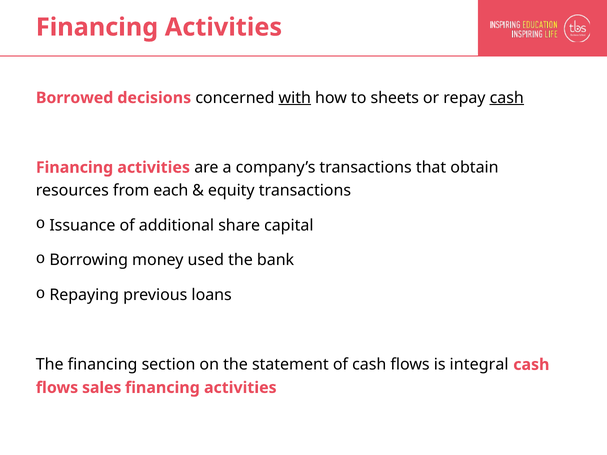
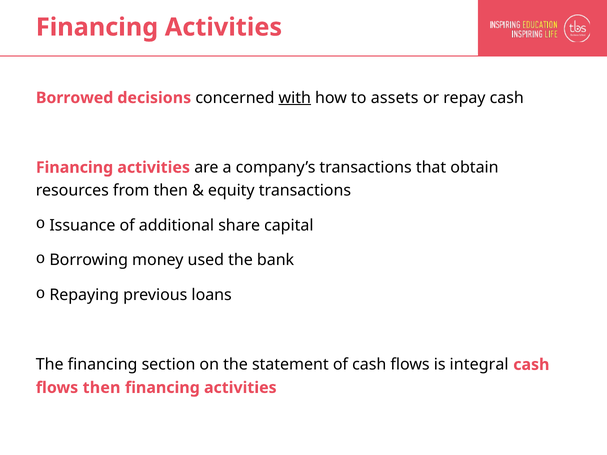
sheets: sheets -> assets
cash at (507, 98) underline: present -> none
from each: each -> then
flows sales: sales -> then
